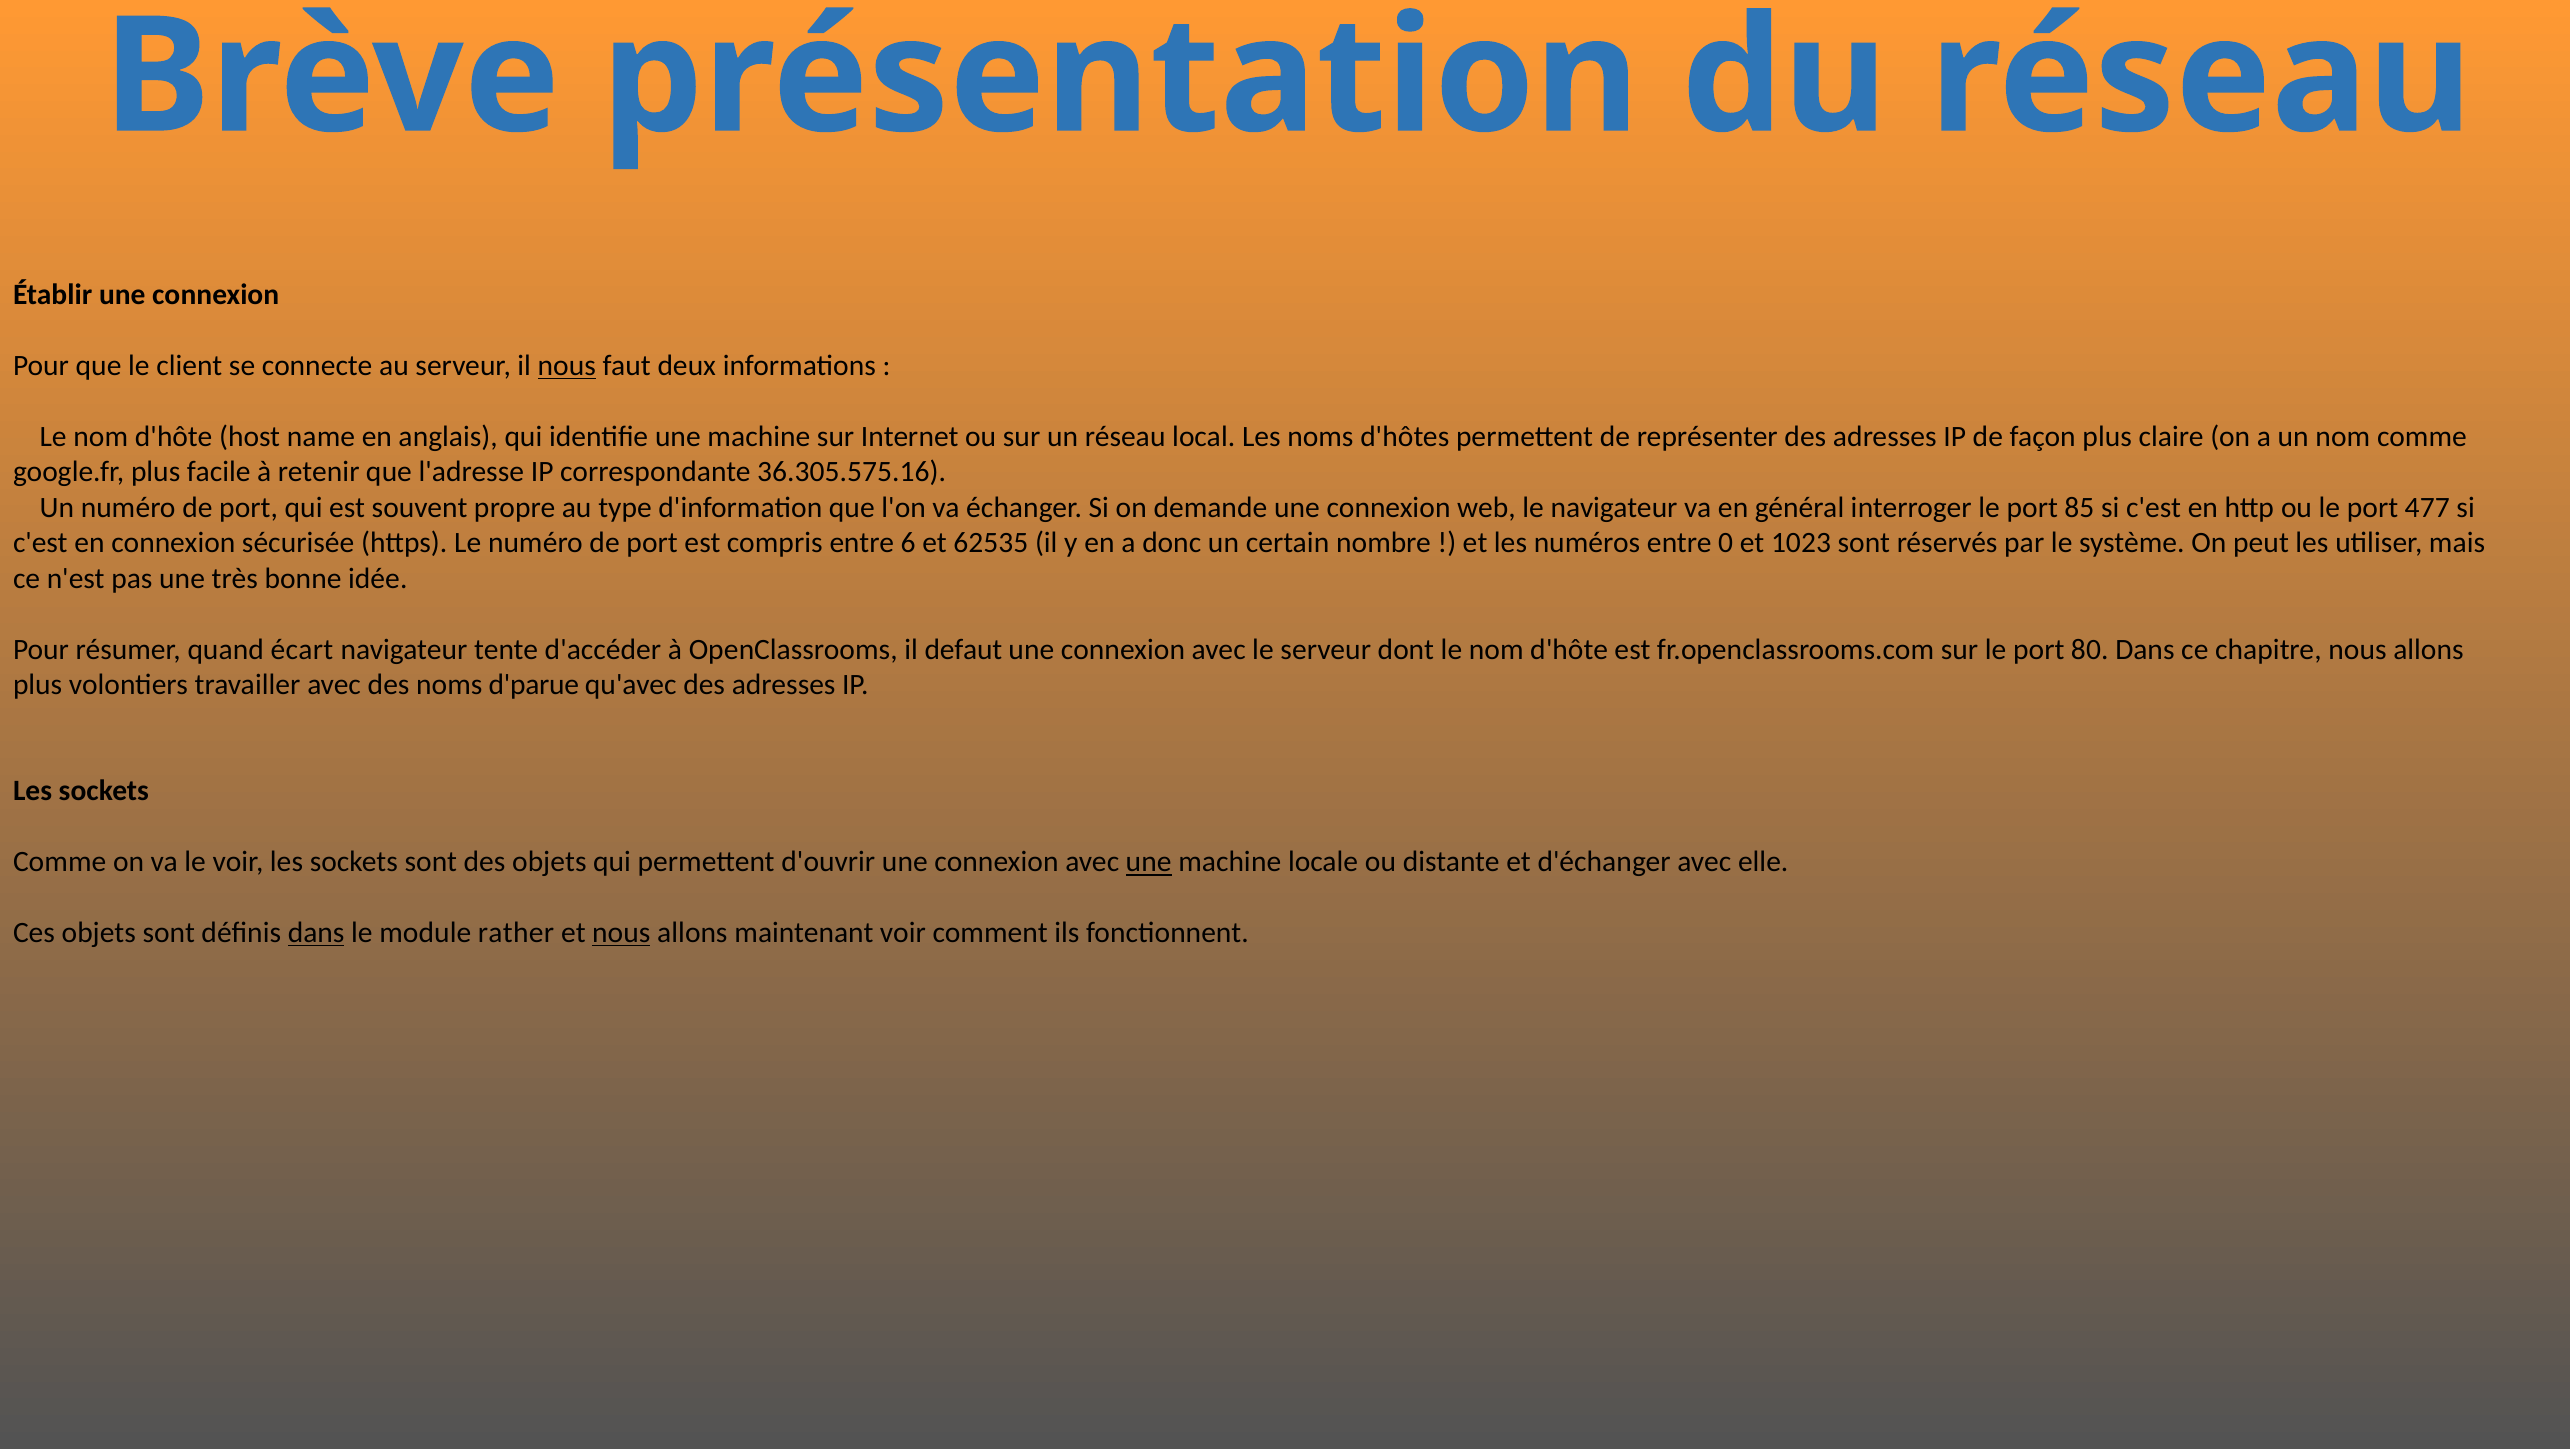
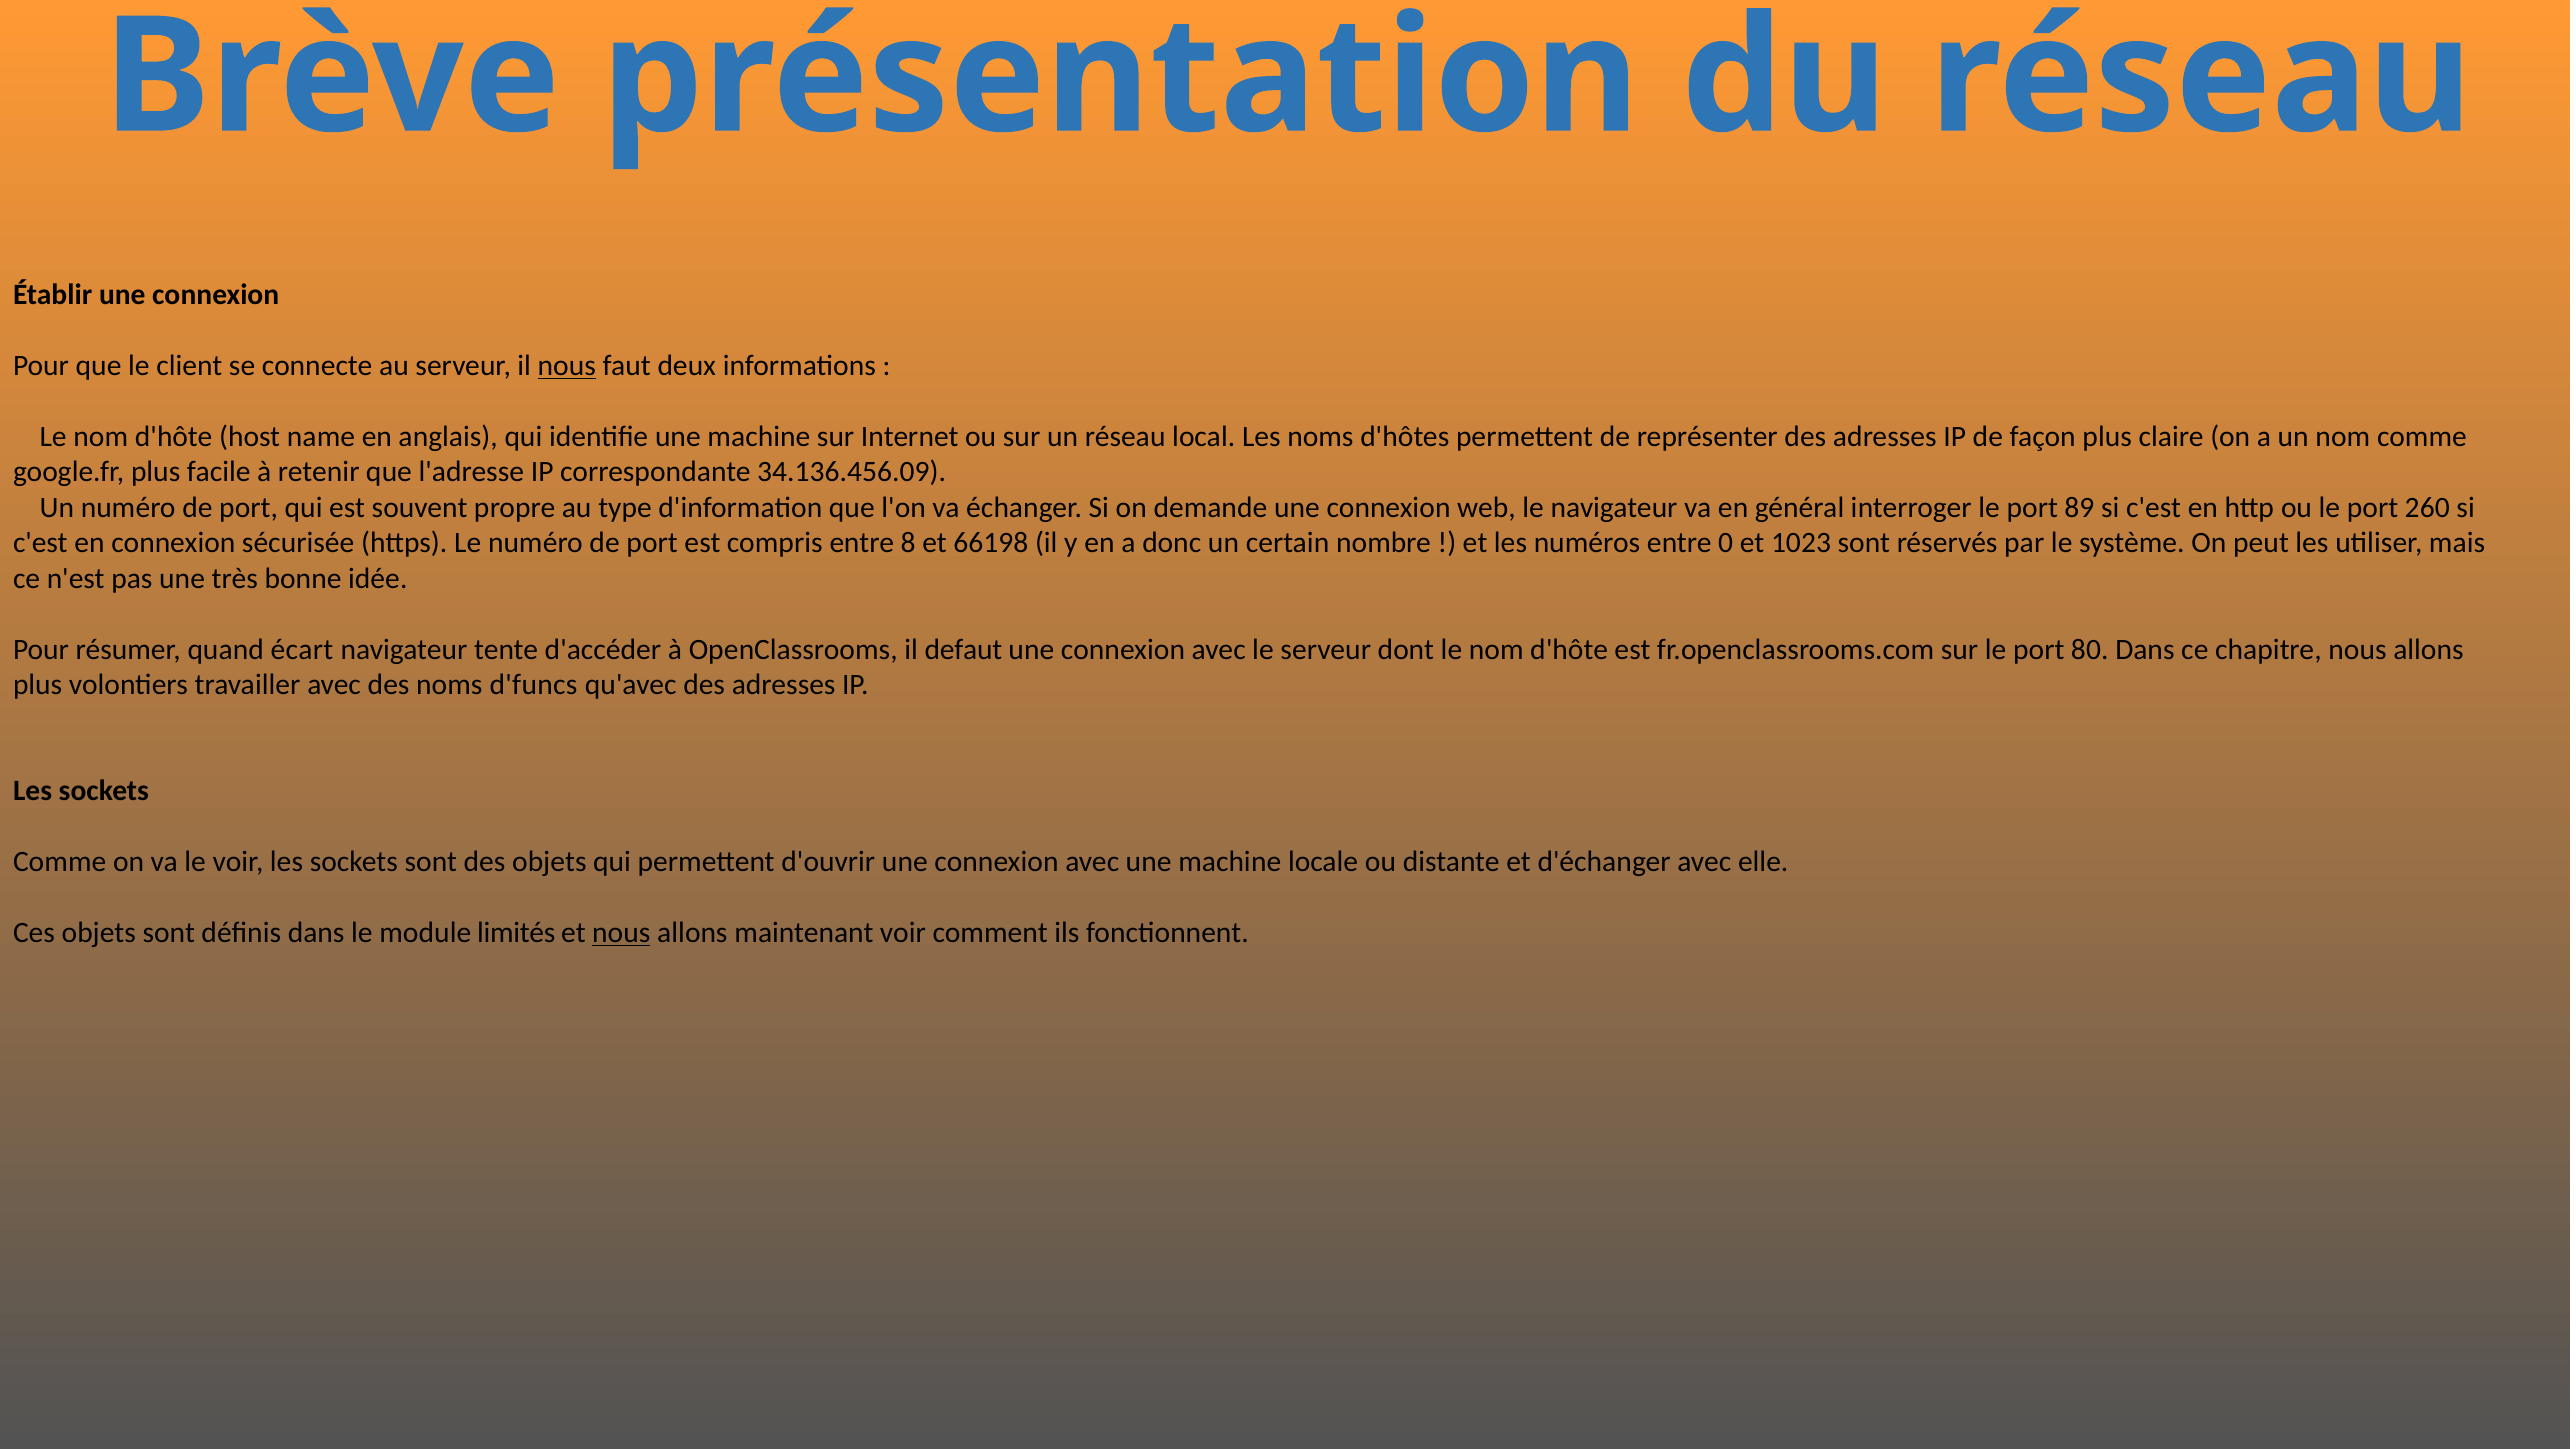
36.305.575.16: 36.305.575.16 -> 34.136.456.09
85: 85 -> 89
477: 477 -> 260
6: 6 -> 8
62535: 62535 -> 66198
d'parue: d'parue -> d'funcs
une at (1149, 862) underline: present -> none
dans at (316, 933) underline: present -> none
rather: rather -> limités
